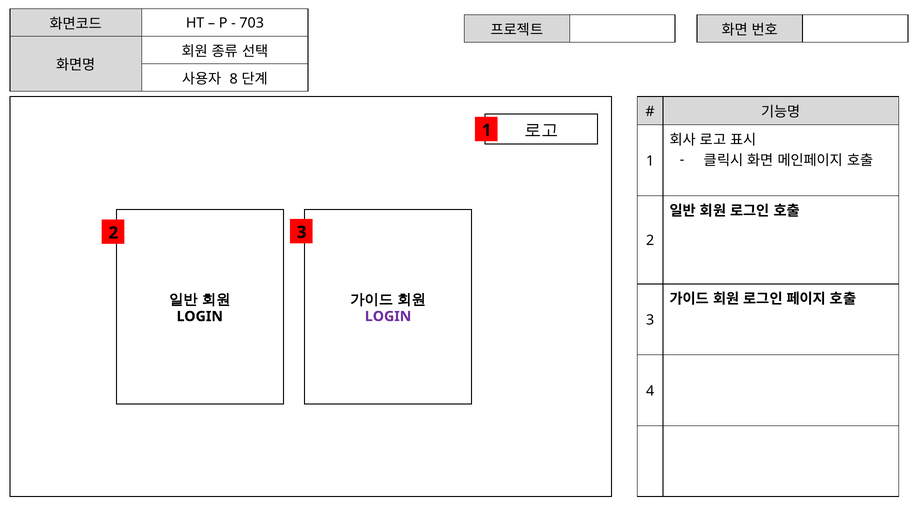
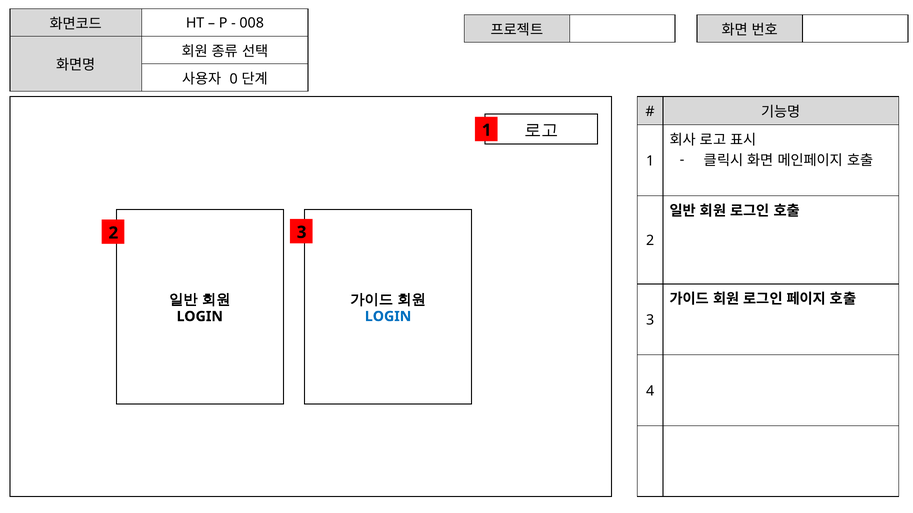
703: 703 -> 008
8: 8 -> 0
LOGIN at (388, 317) colour: purple -> blue
